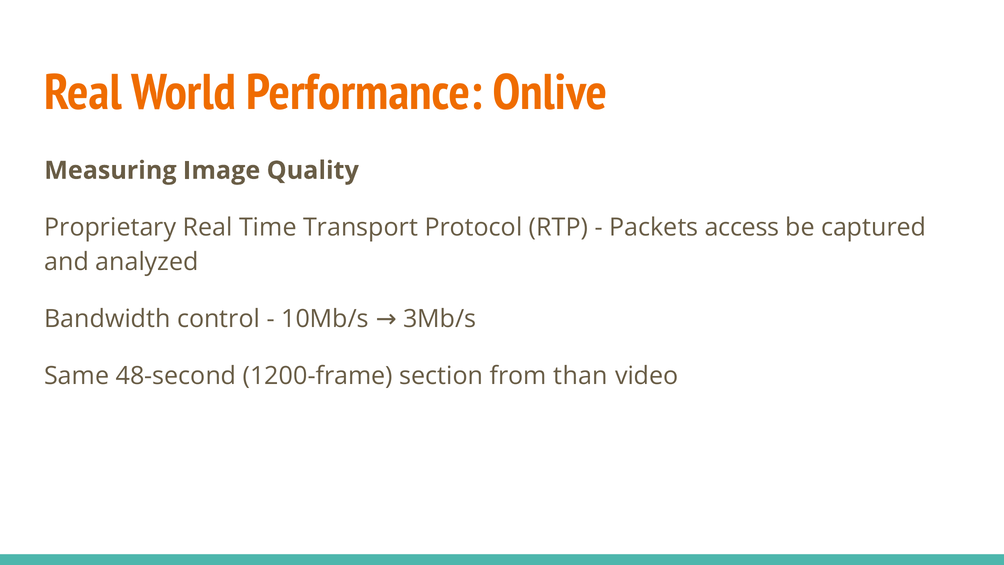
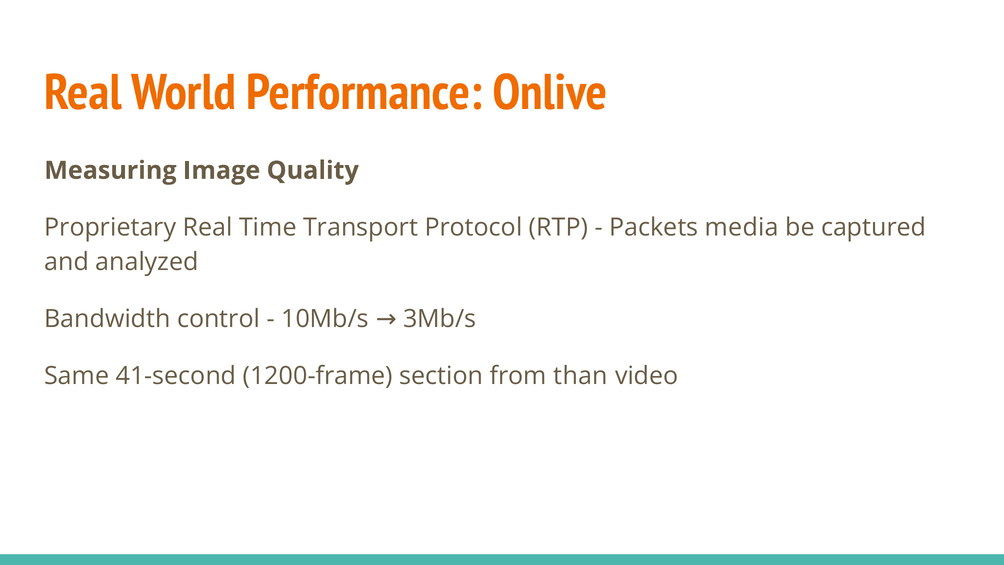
access: access -> media
48-second: 48-second -> 41-second
